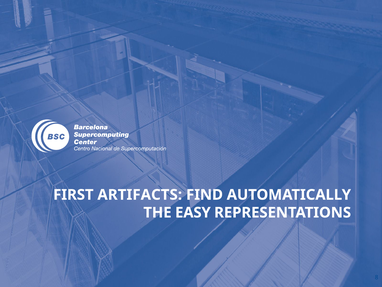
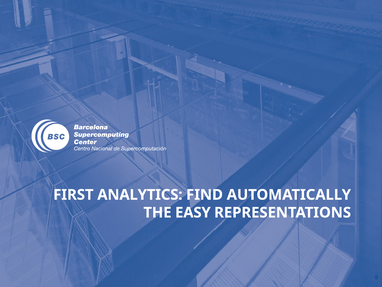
ARTIFACTS: ARTIFACTS -> ANALYTICS
